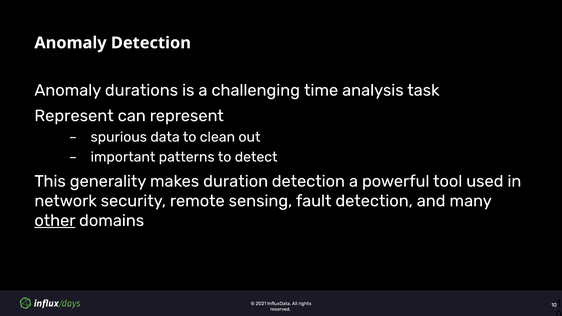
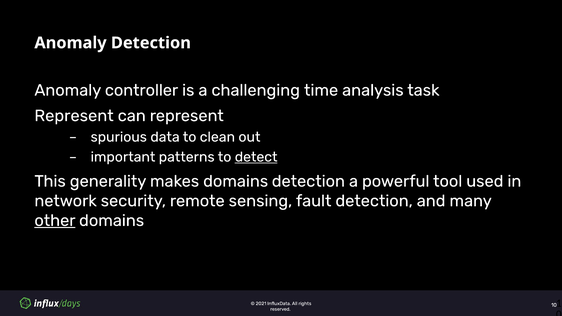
durations: durations -> controller
detect underline: none -> present
makes duration: duration -> domains
